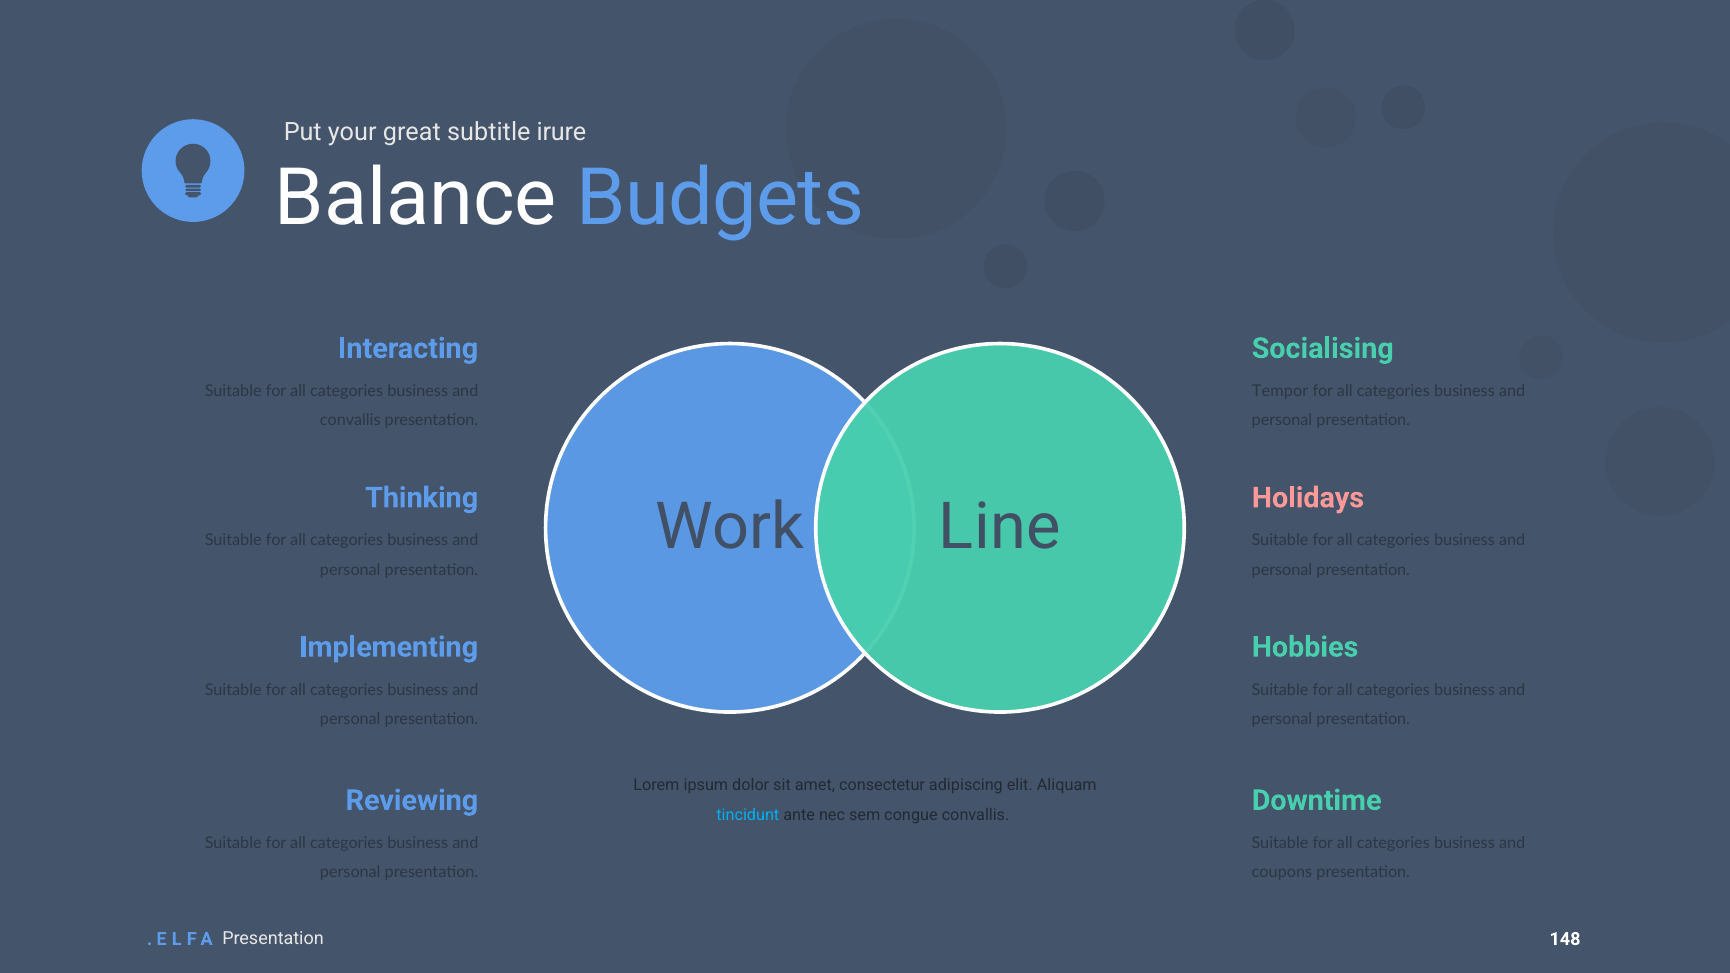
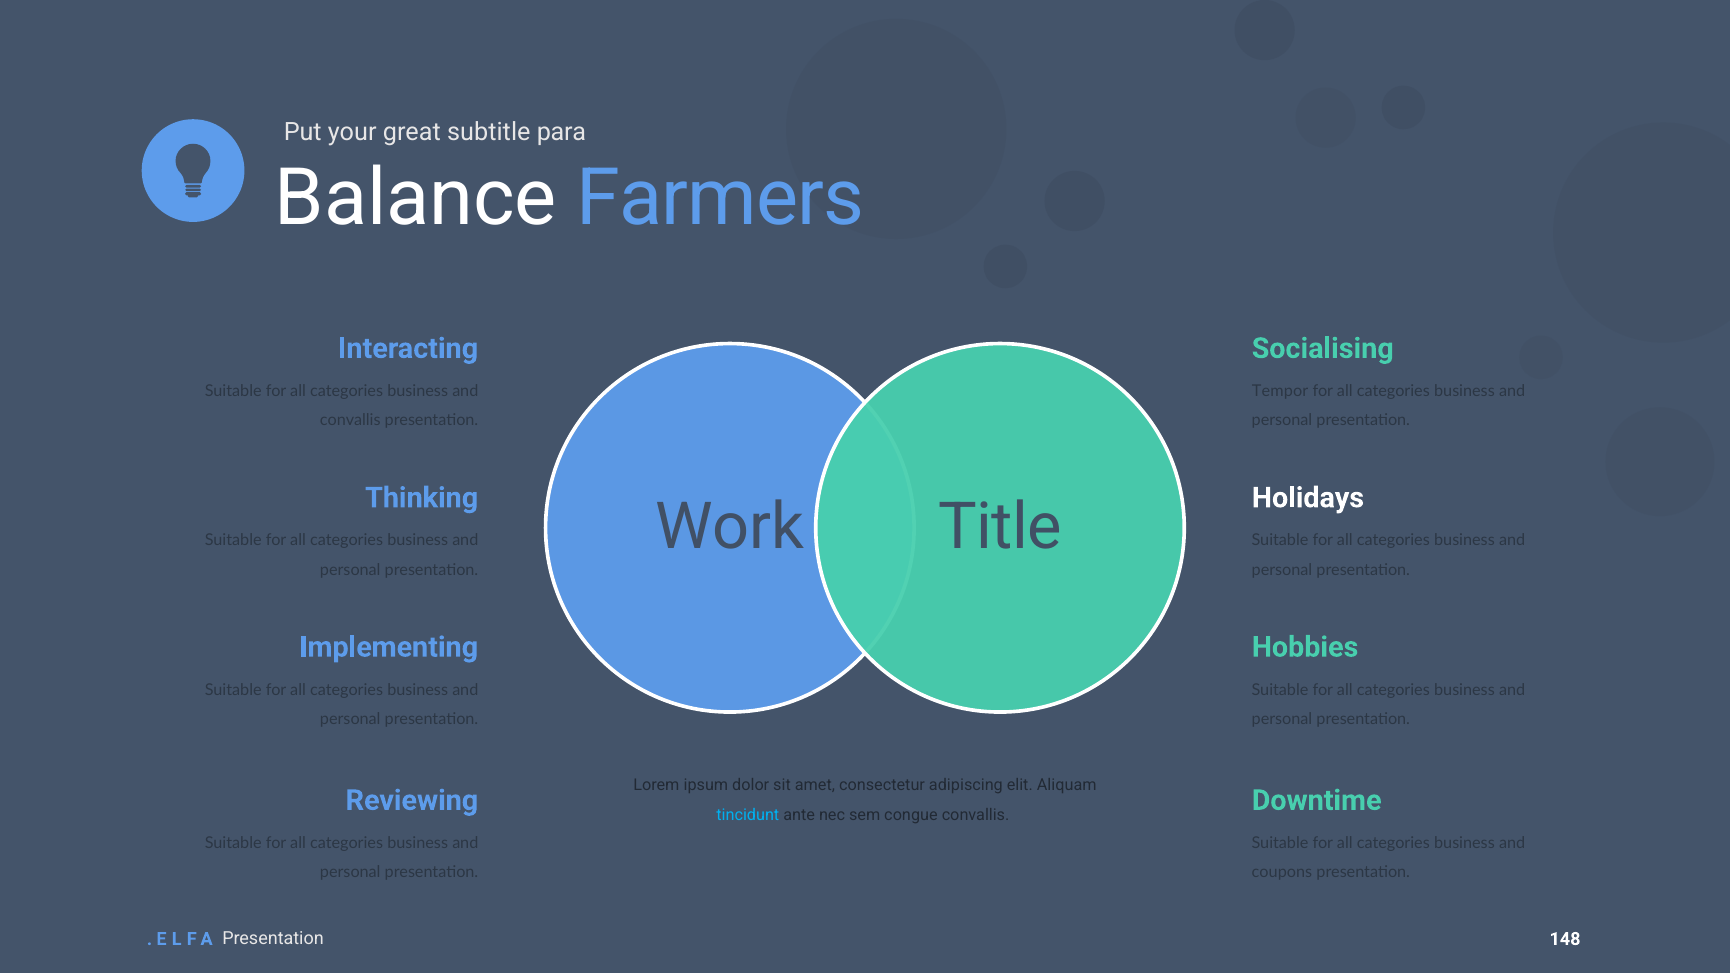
irure: irure -> para
Budgets: Budgets -> Farmers
Holidays colour: pink -> white
Line: Line -> Title
